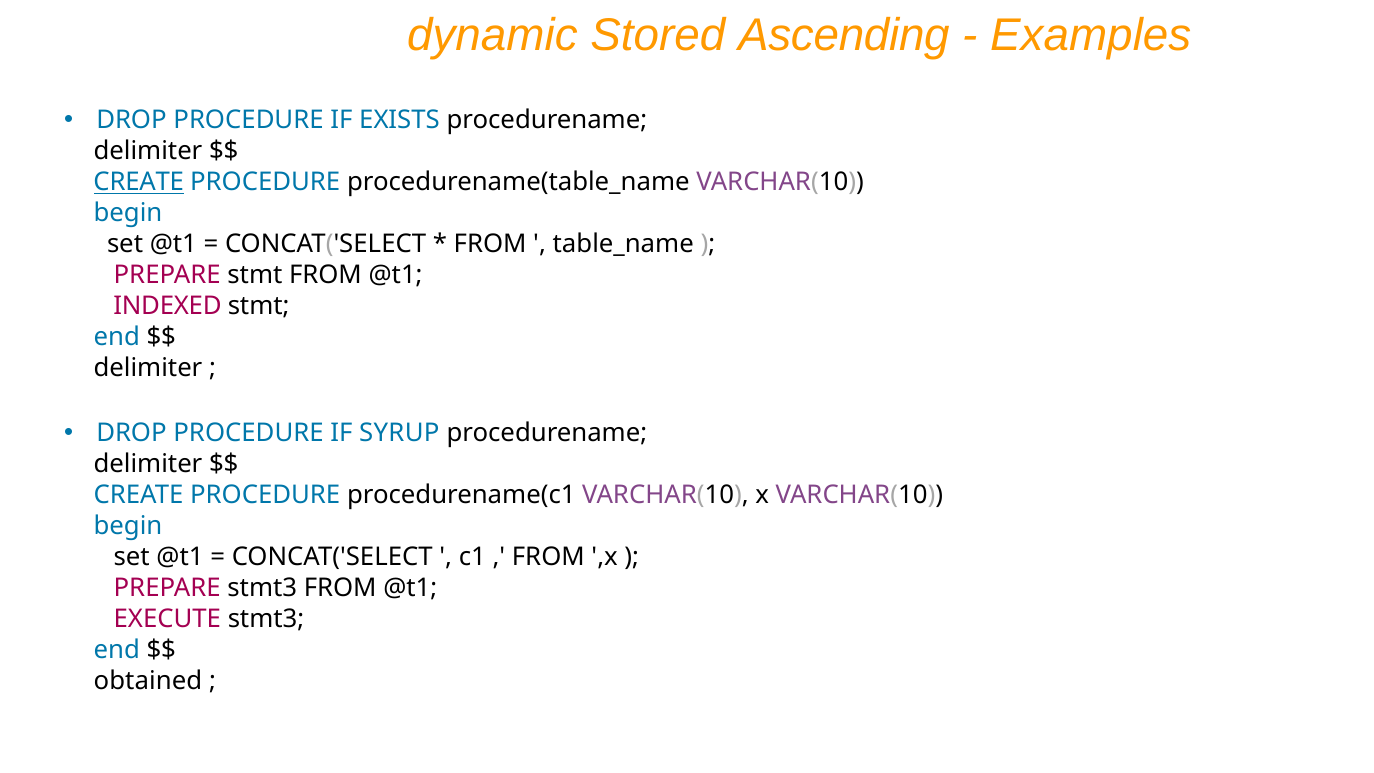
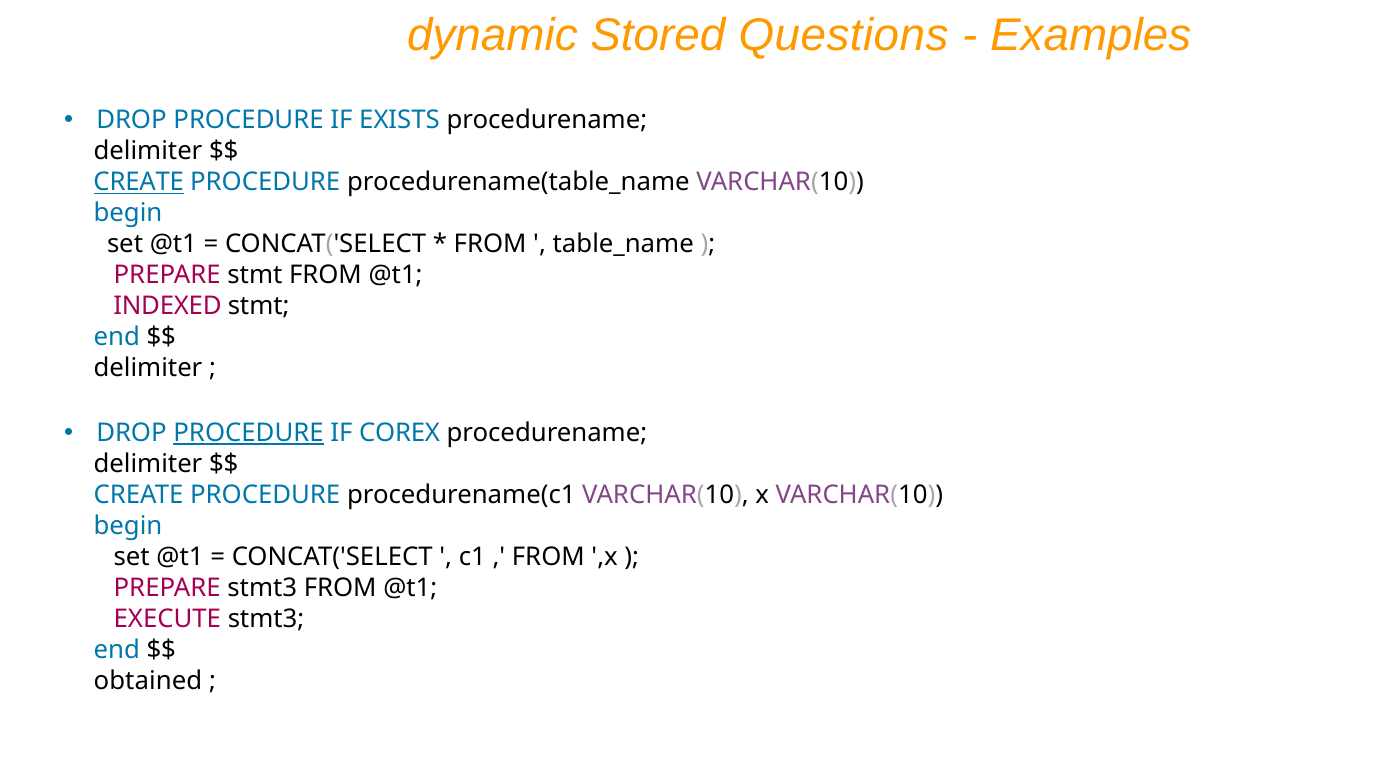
Ascending: Ascending -> Questions
PROCEDURE at (249, 433) underline: none -> present
SYRUP: SYRUP -> COREX
